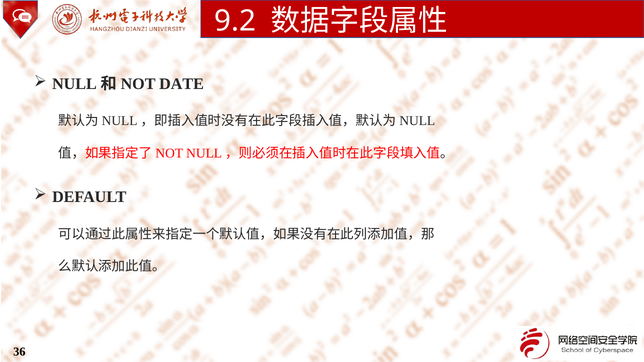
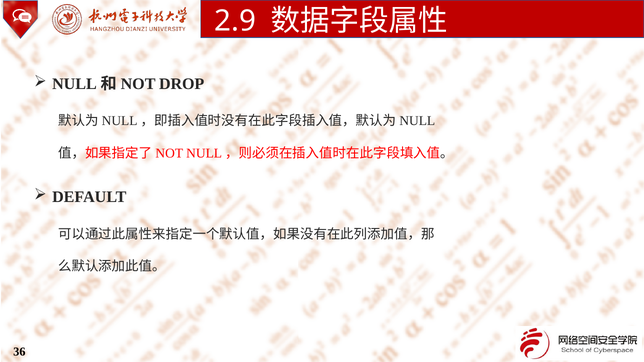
9.2: 9.2 -> 2.9
DATE: DATE -> DROP
